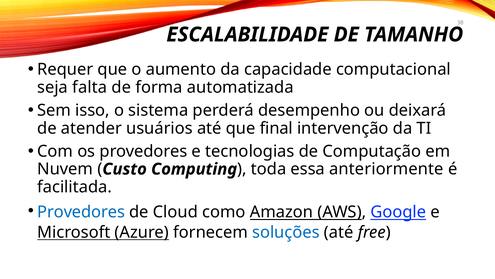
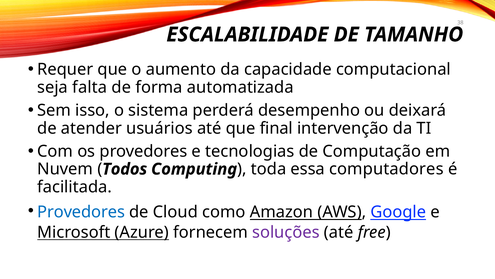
Custo: Custo -> Todos
anteriormente: anteriormente -> computadores
soluções colour: blue -> purple
